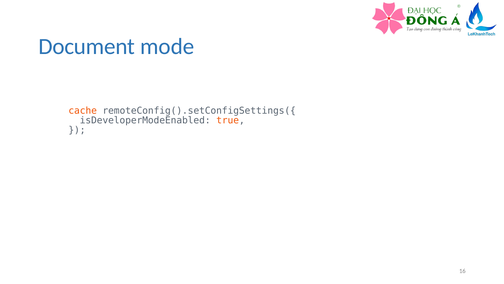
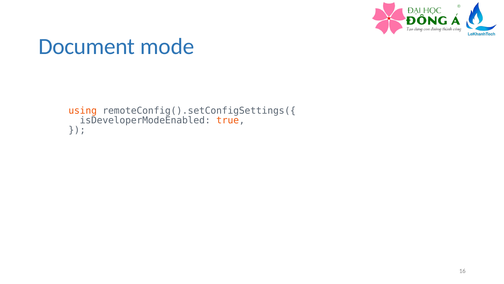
cache: cache -> using
